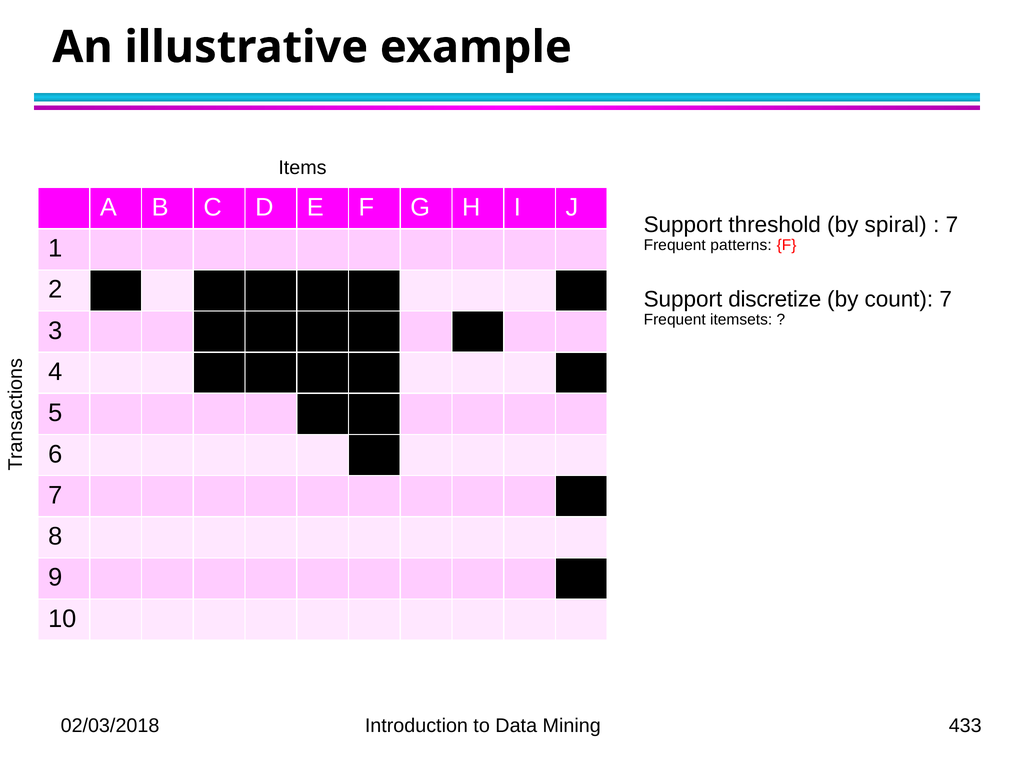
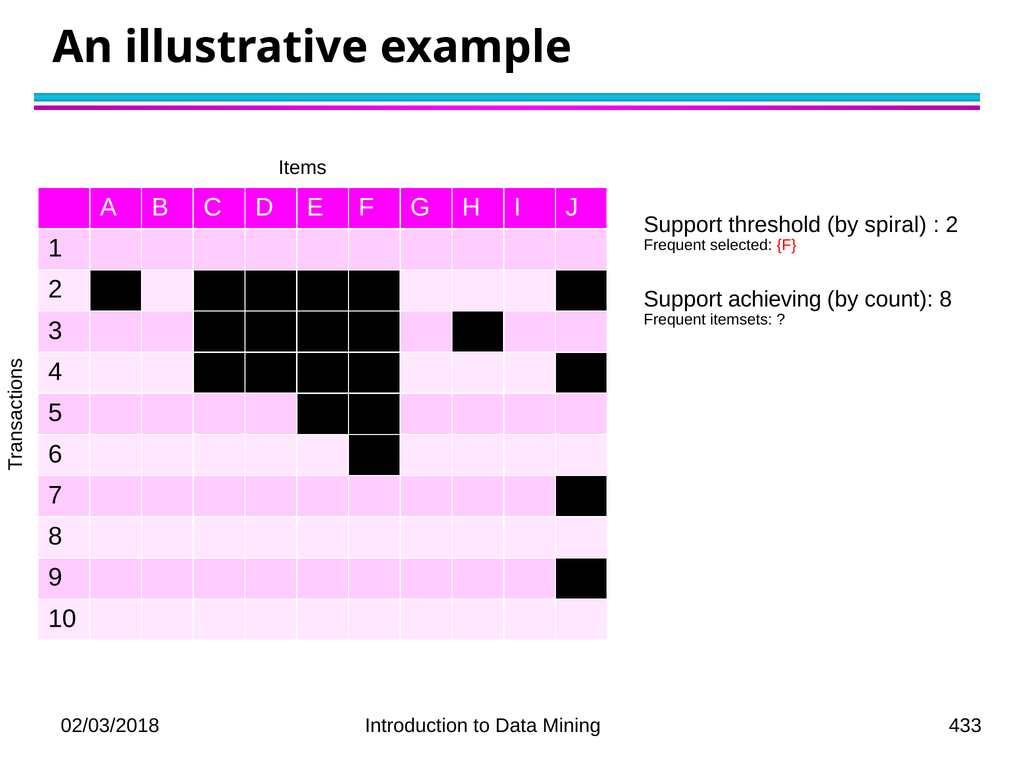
7 at (952, 225): 7 -> 2
patterns: patterns -> selected
discretize: discretize -> achieving
count 7: 7 -> 8
